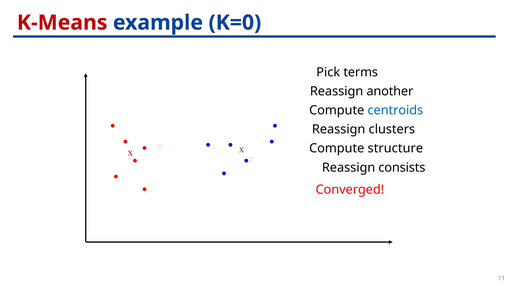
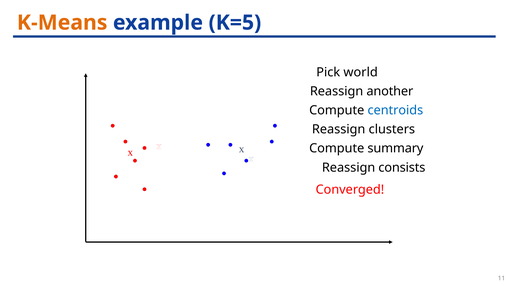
K-Means colour: red -> orange
K=0: K=0 -> K=5
terms: terms -> world
structure: structure -> summary
